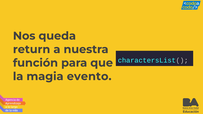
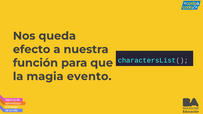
return: return -> efecto
